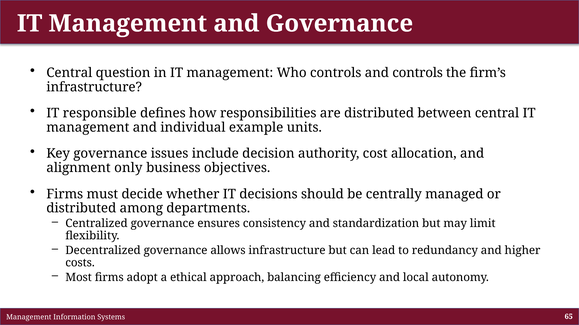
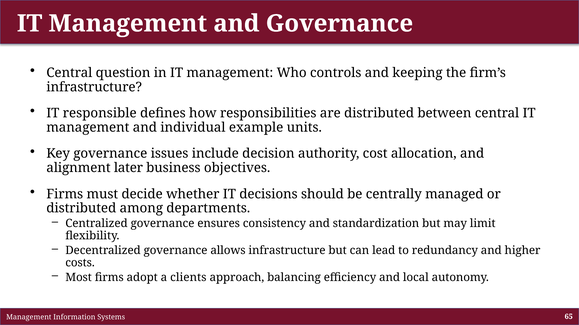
and controls: controls -> keeping
only: only -> later
ethical: ethical -> clients
